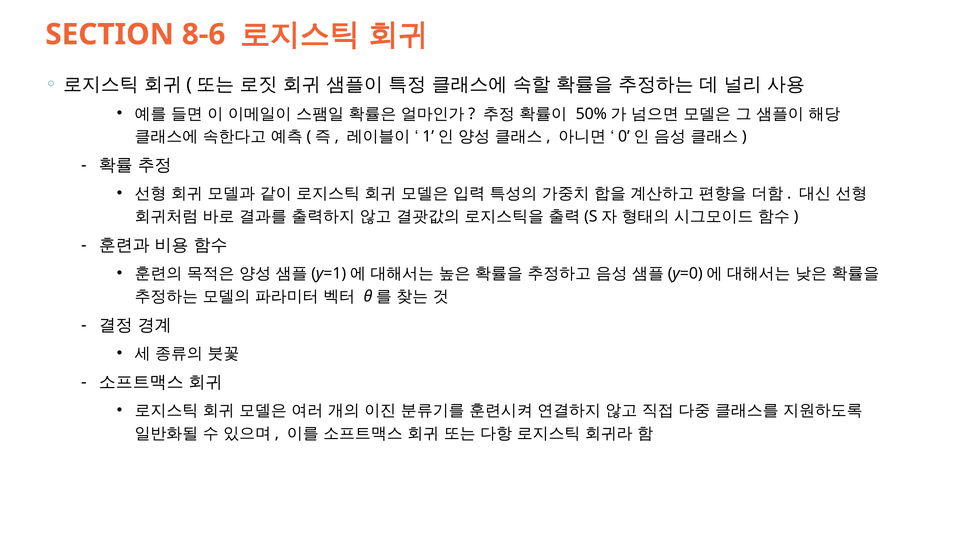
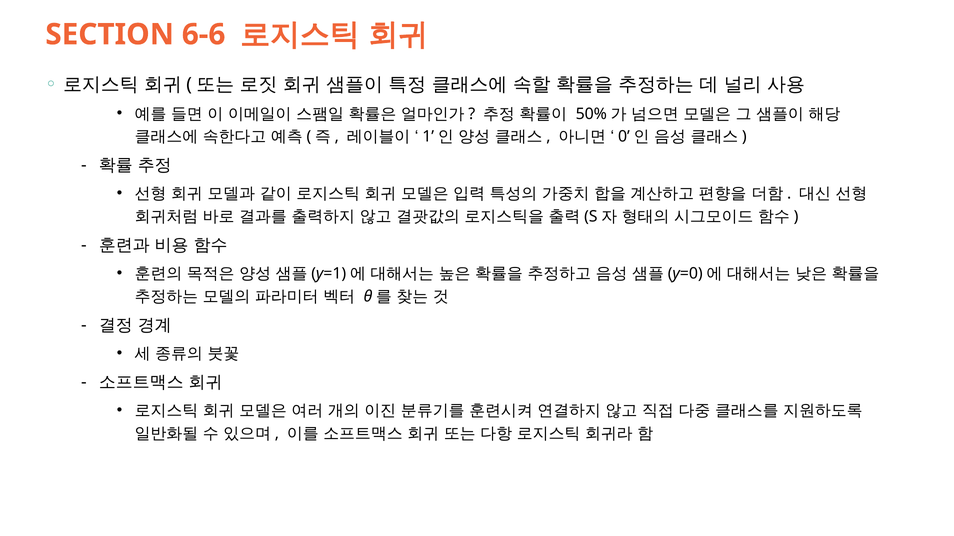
8-6: 8-6 -> 6-6
